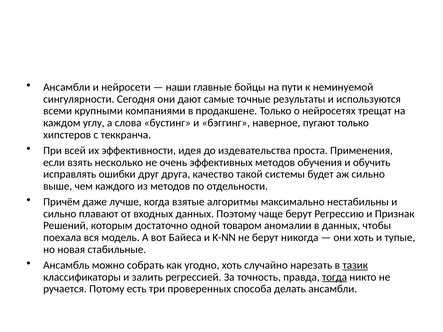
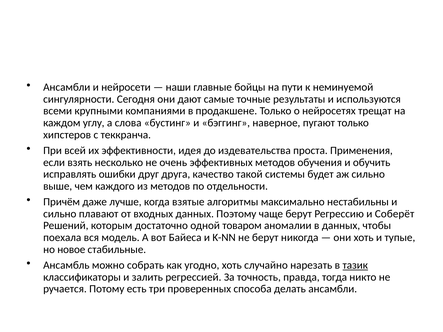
Признак: Признак -> Соберёт
новая: новая -> новое
тогда underline: present -> none
